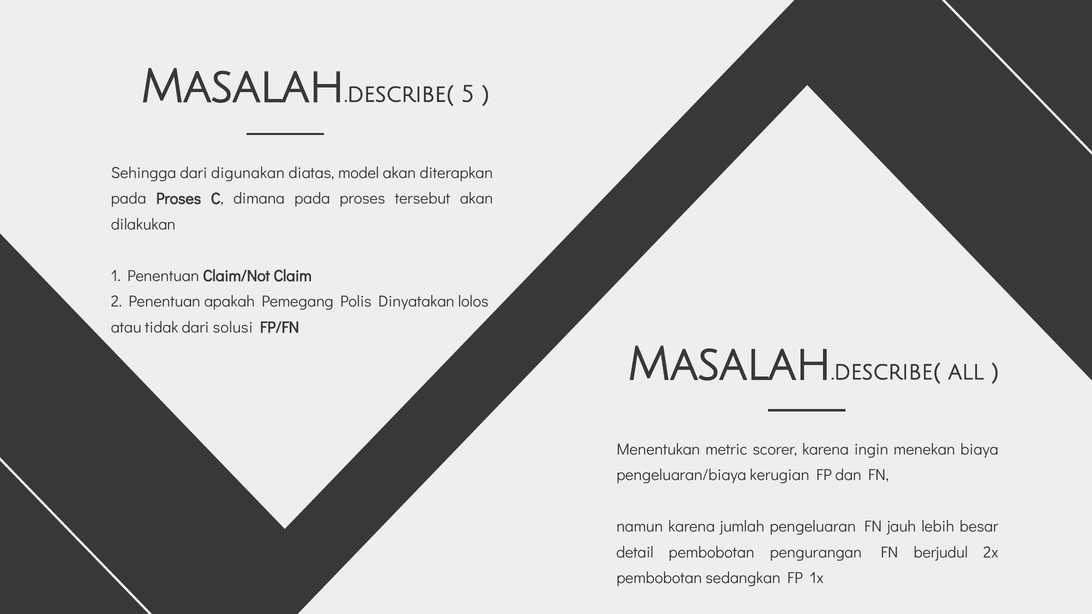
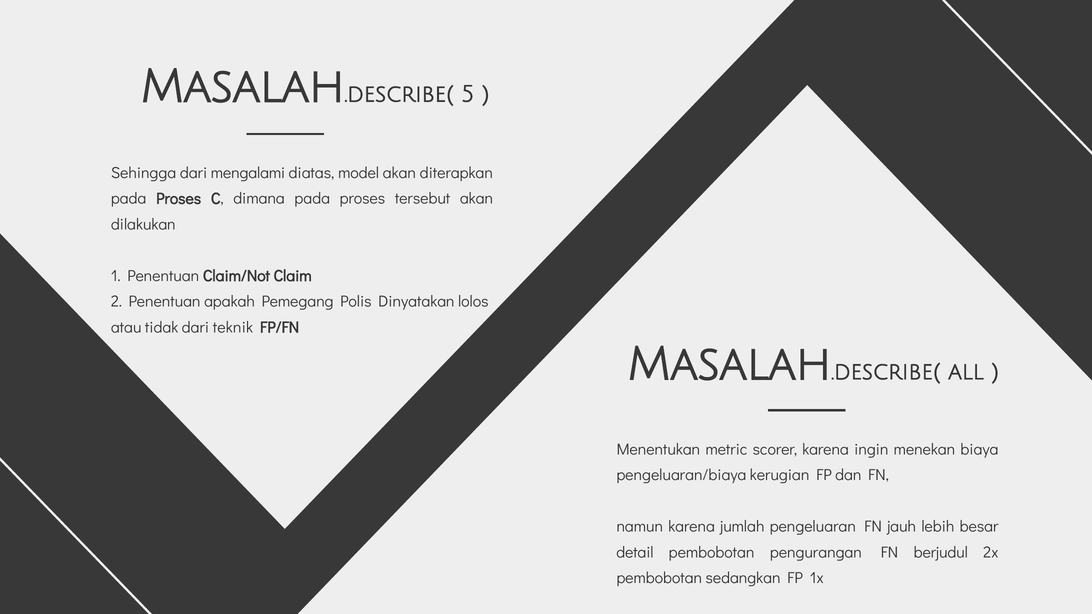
digunakan: digunakan -> mengalami
solusi: solusi -> teknik
